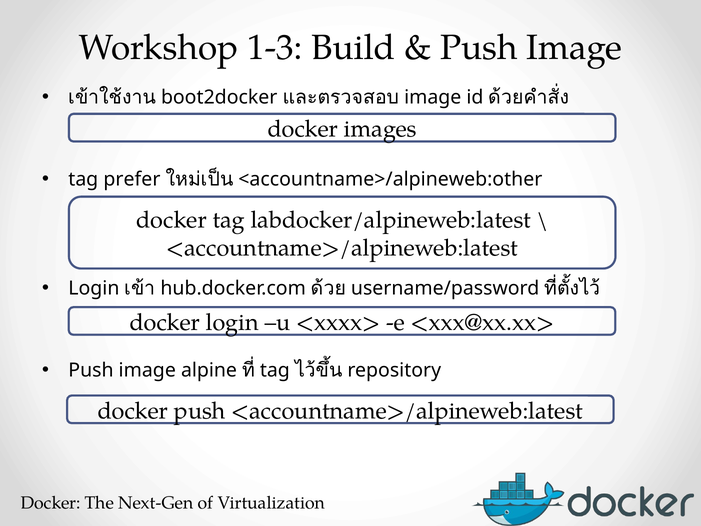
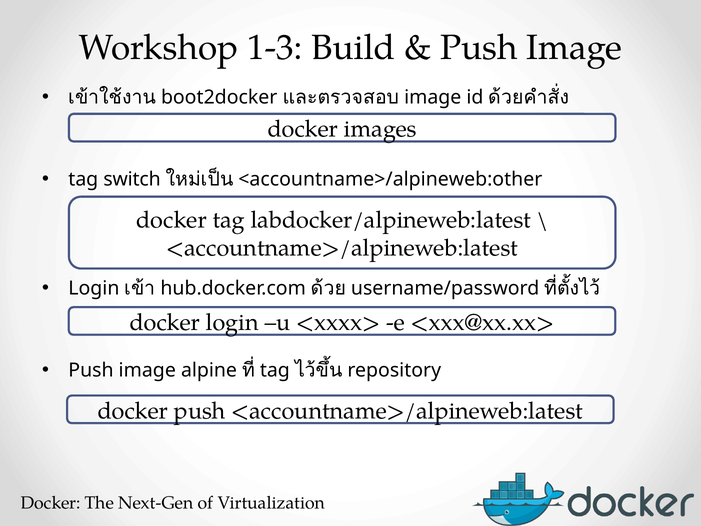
prefer: prefer -> switch
